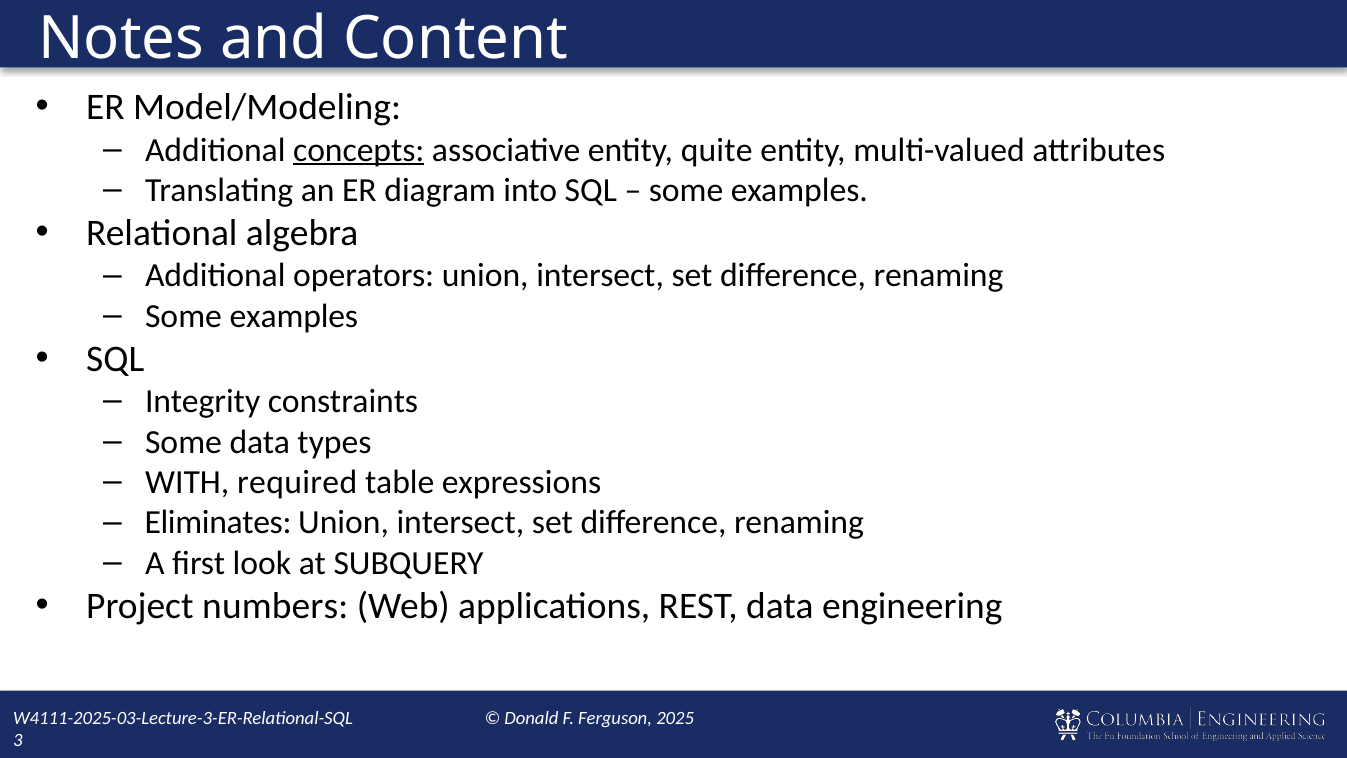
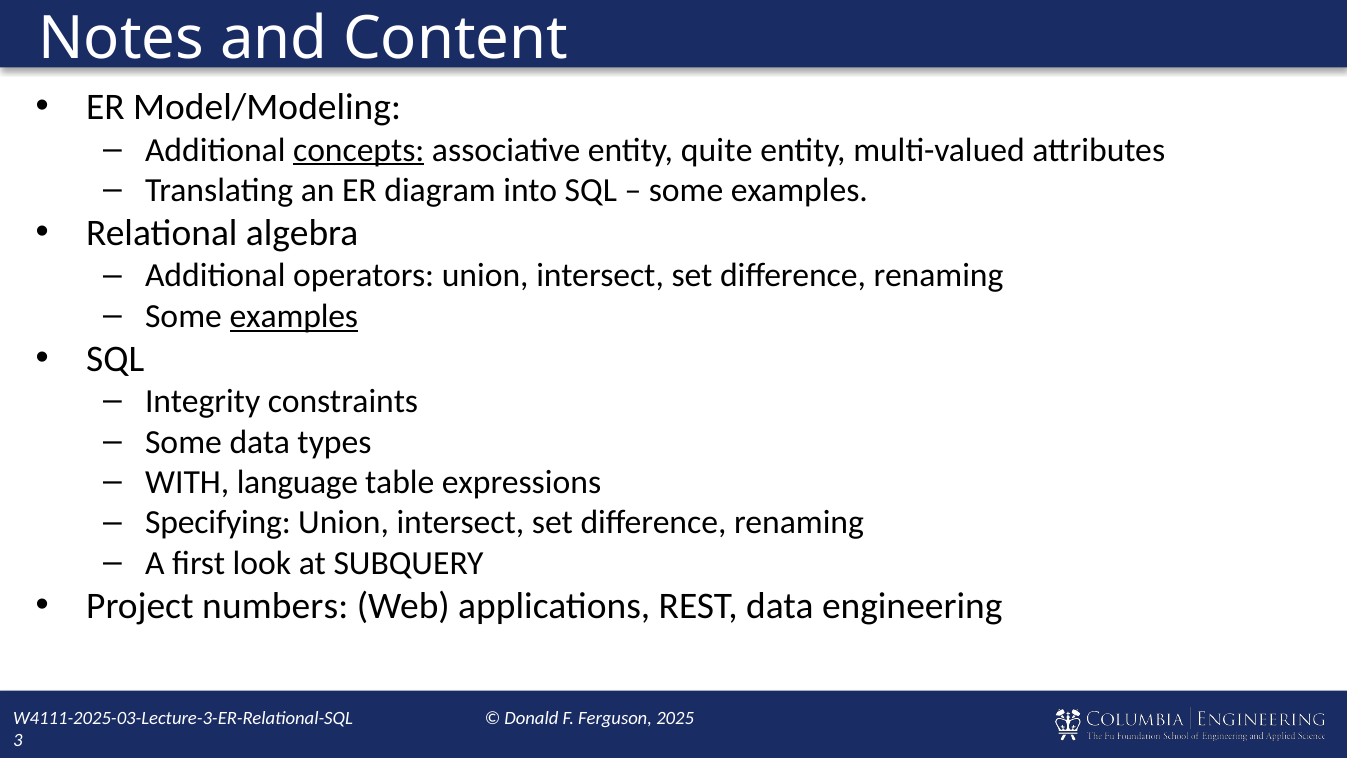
examples at (294, 316) underline: none -> present
required: required -> language
Eliminates: Eliminates -> Specifying
